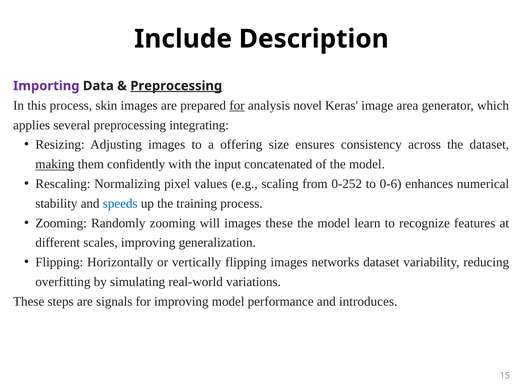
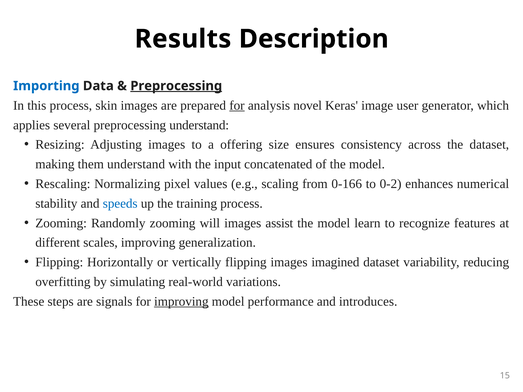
Include: Include -> Results
Importing colour: purple -> blue
area: area -> user
preprocessing integrating: integrating -> understand
making underline: present -> none
them confidently: confidently -> understand
0-252: 0-252 -> 0-166
0-6: 0-6 -> 0-2
images these: these -> assist
networks: networks -> imagined
improving at (181, 302) underline: none -> present
